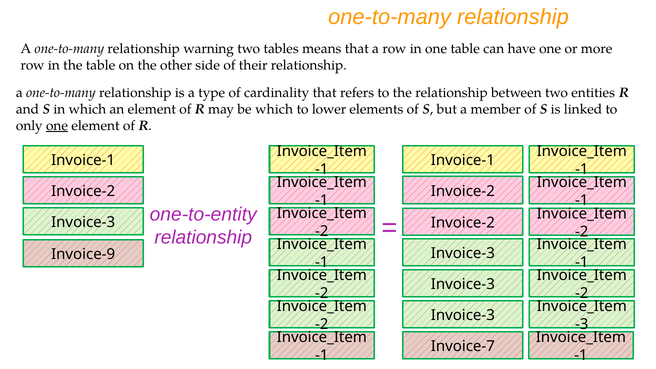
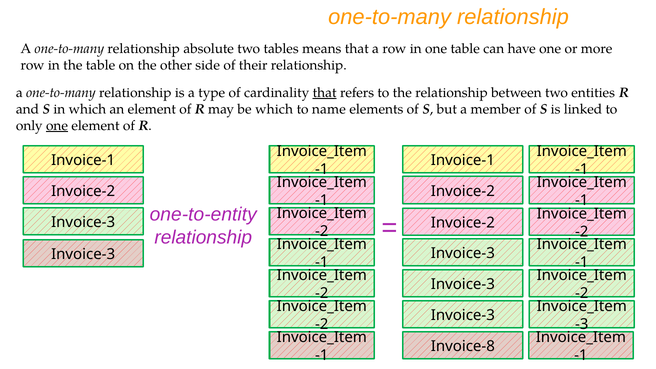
warning: warning -> absolute
that at (325, 93) underline: none -> present
lower: lower -> name
Invoice-9 at (83, 254): Invoice-9 -> Invoice-3
Invoice-7: Invoice-7 -> Invoice-8
